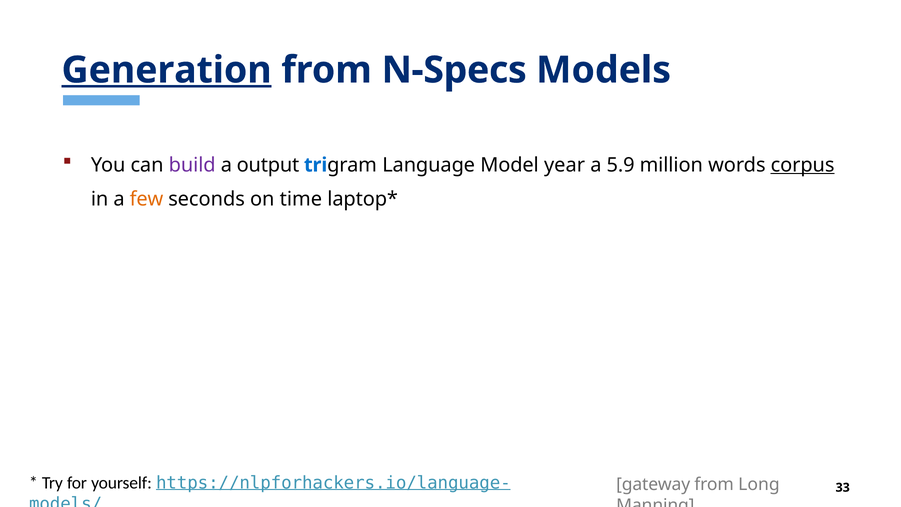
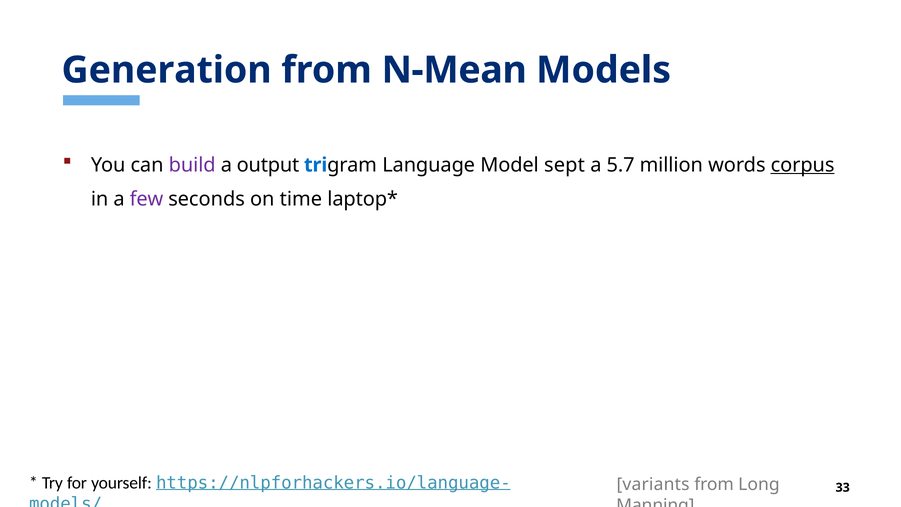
Generation underline: present -> none
N-Specs: N-Specs -> N-Mean
year: year -> sept
5.9: 5.9 -> 5.7
few colour: orange -> purple
gateway: gateway -> variants
